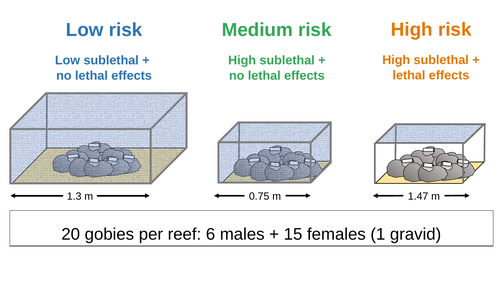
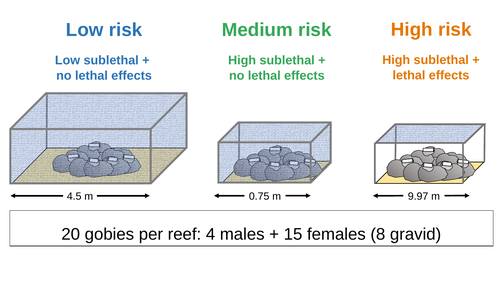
1.3: 1.3 -> 4.5
1.47: 1.47 -> 9.97
6: 6 -> 4
1: 1 -> 8
